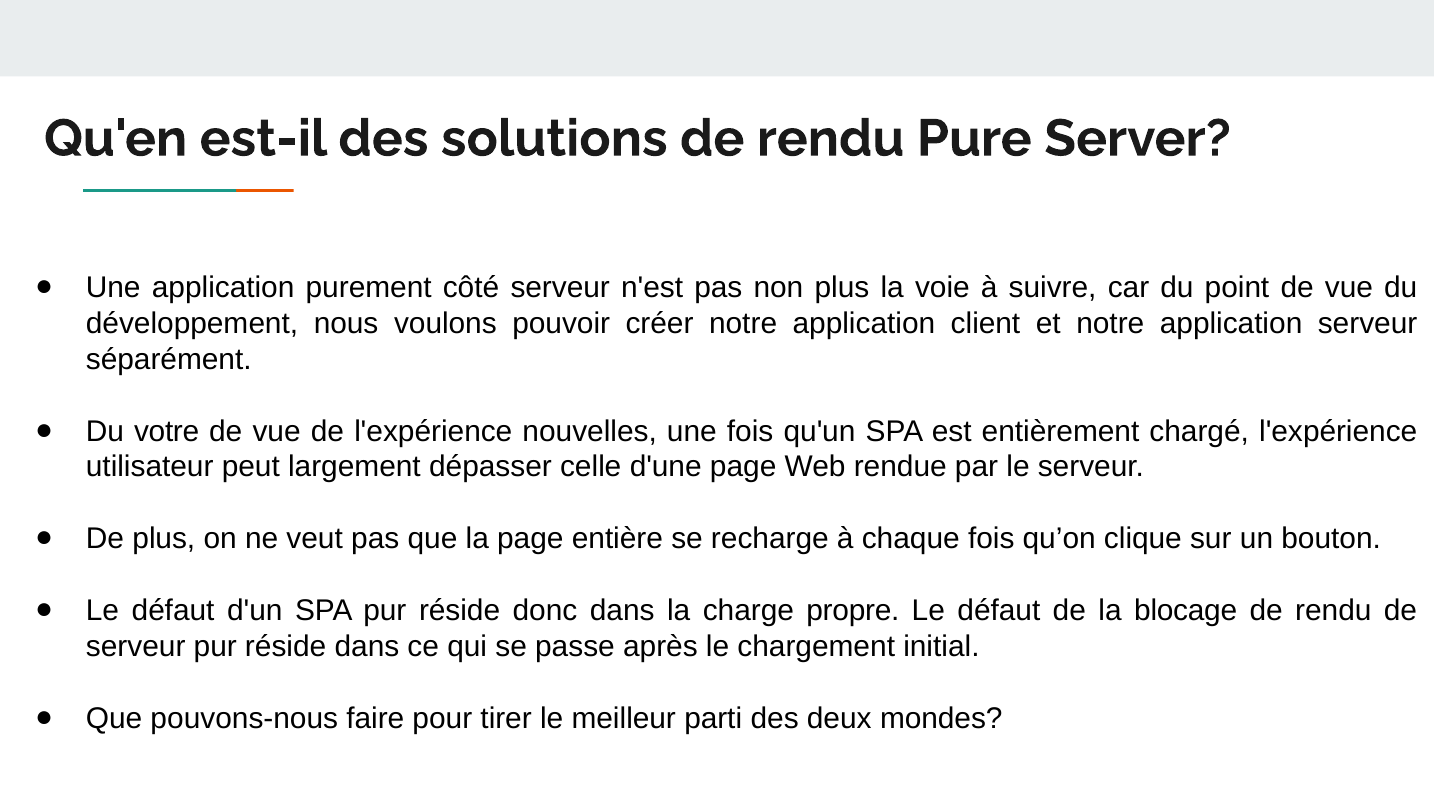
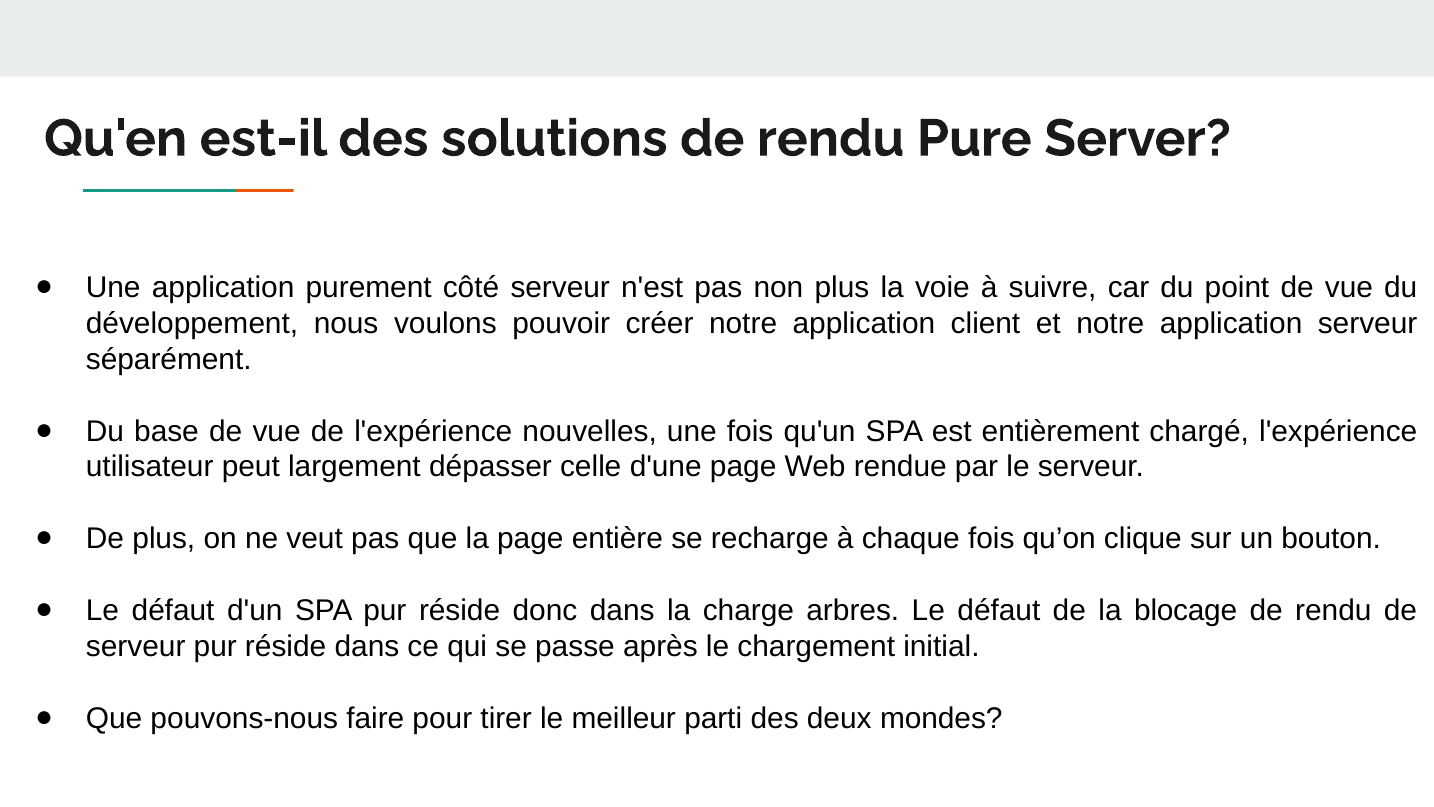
votre: votre -> base
propre: propre -> arbres
